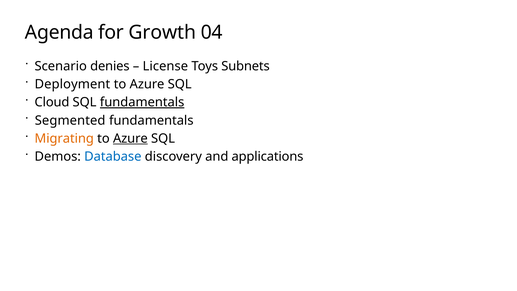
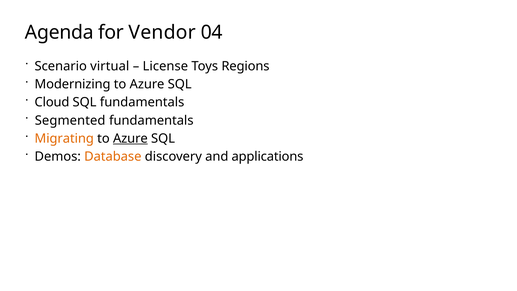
Growth: Growth -> Vendor
denies: denies -> virtual
Subnets: Subnets -> Regions
Deployment: Deployment -> Modernizing
fundamentals at (142, 102) underline: present -> none
Database colour: blue -> orange
